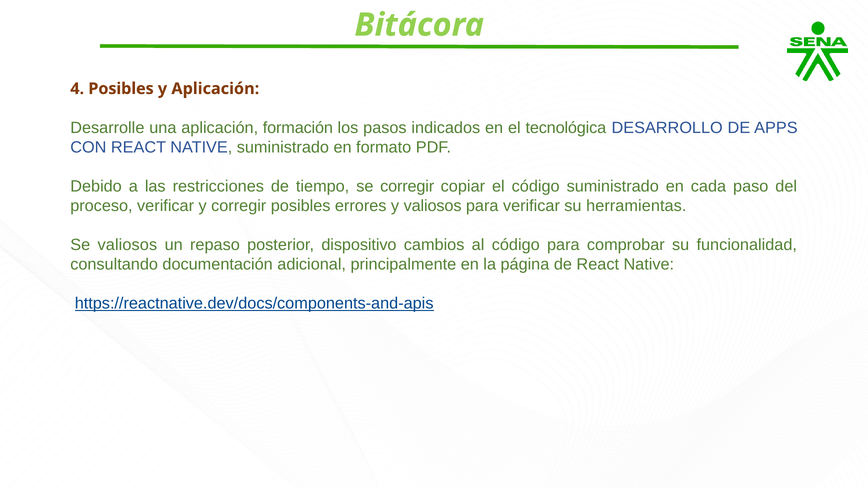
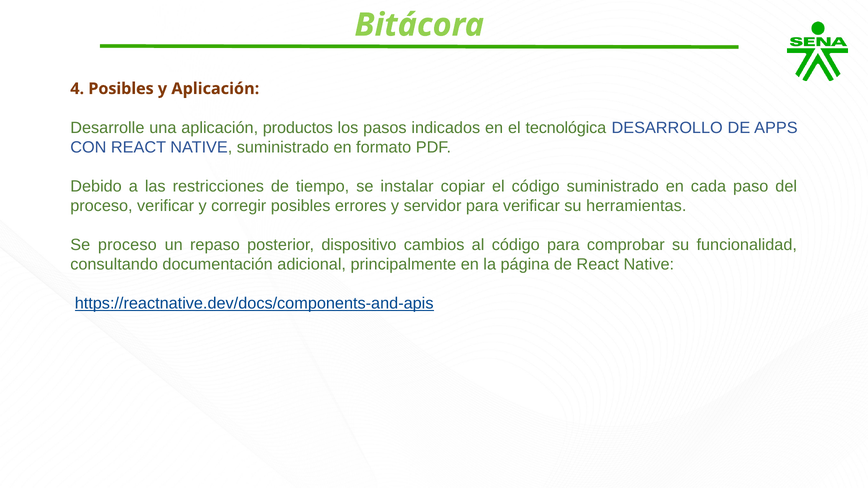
formación: formación -> productos
se corregir: corregir -> instalar
y valiosos: valiosos -> servidor
Se valiosos: valiosos -> proceso
